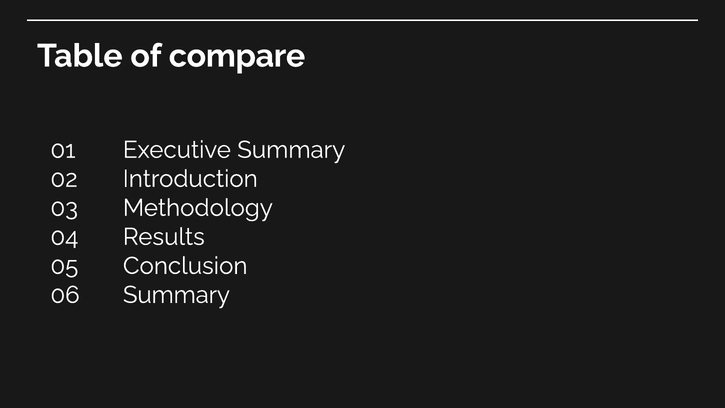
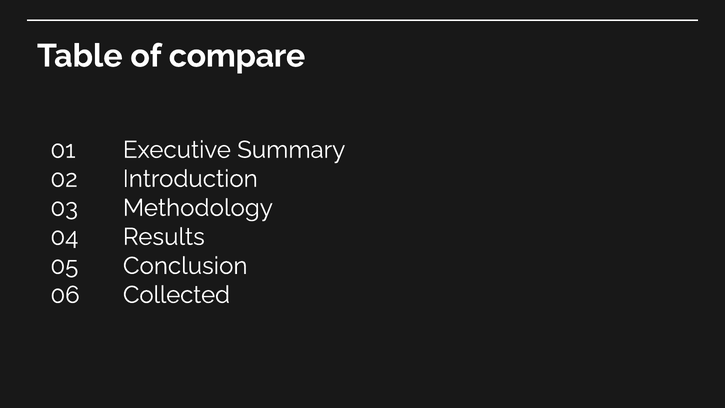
06 Summary: Summary -> Collected
